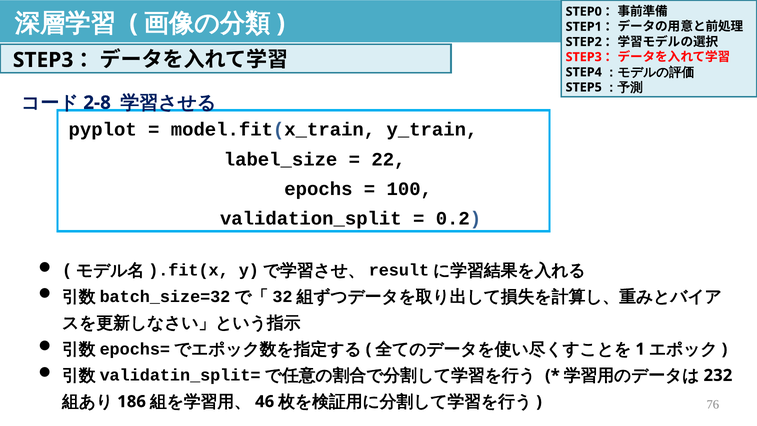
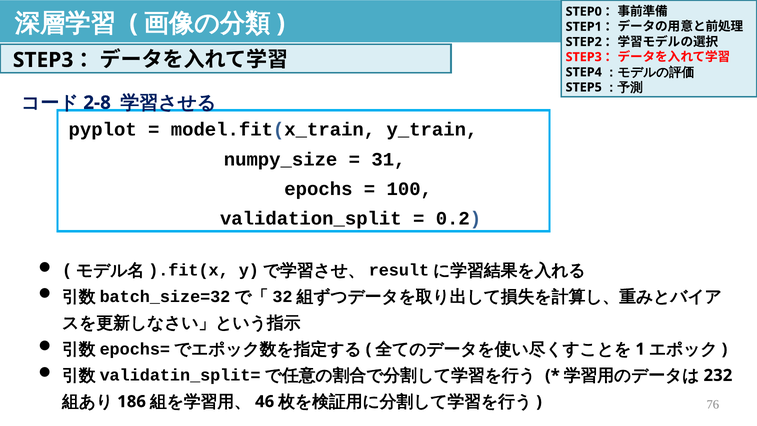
label_size: label_size -> numpy_size
22: 22 -> 31
